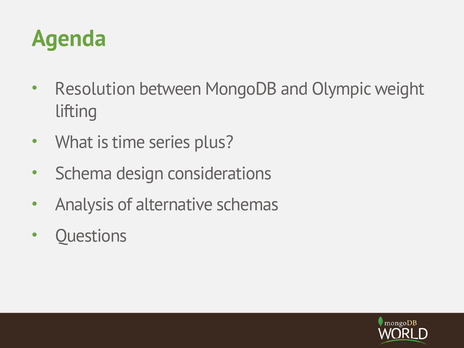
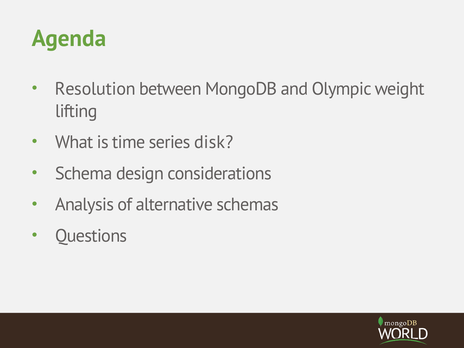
plus: plus -> disk
